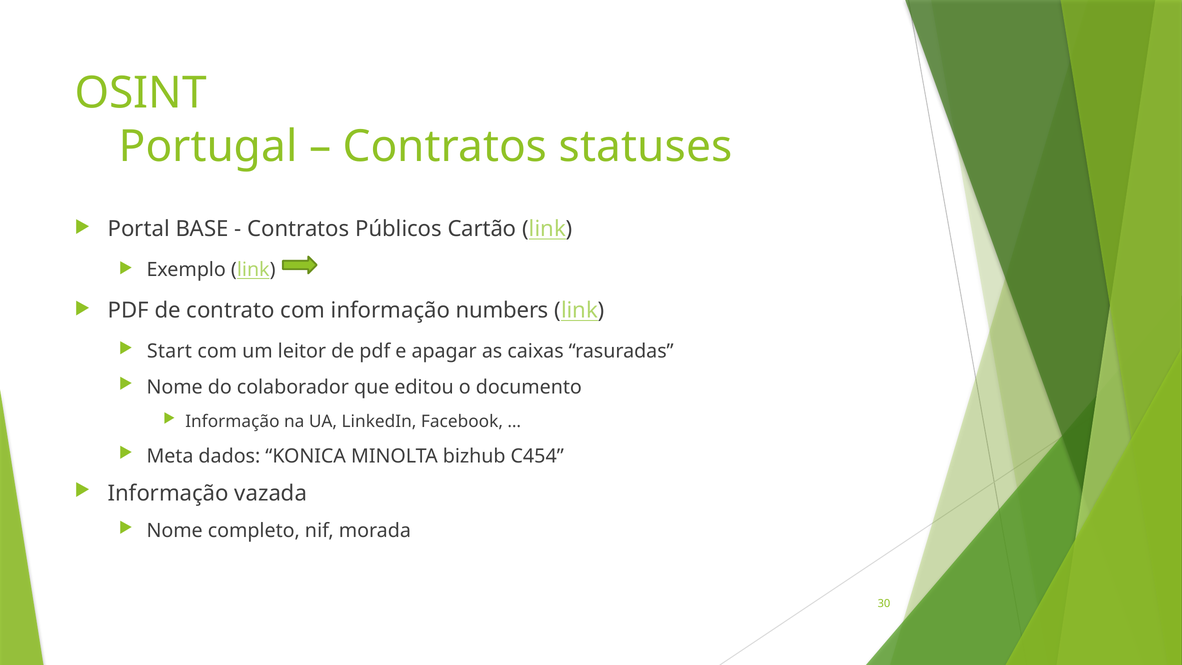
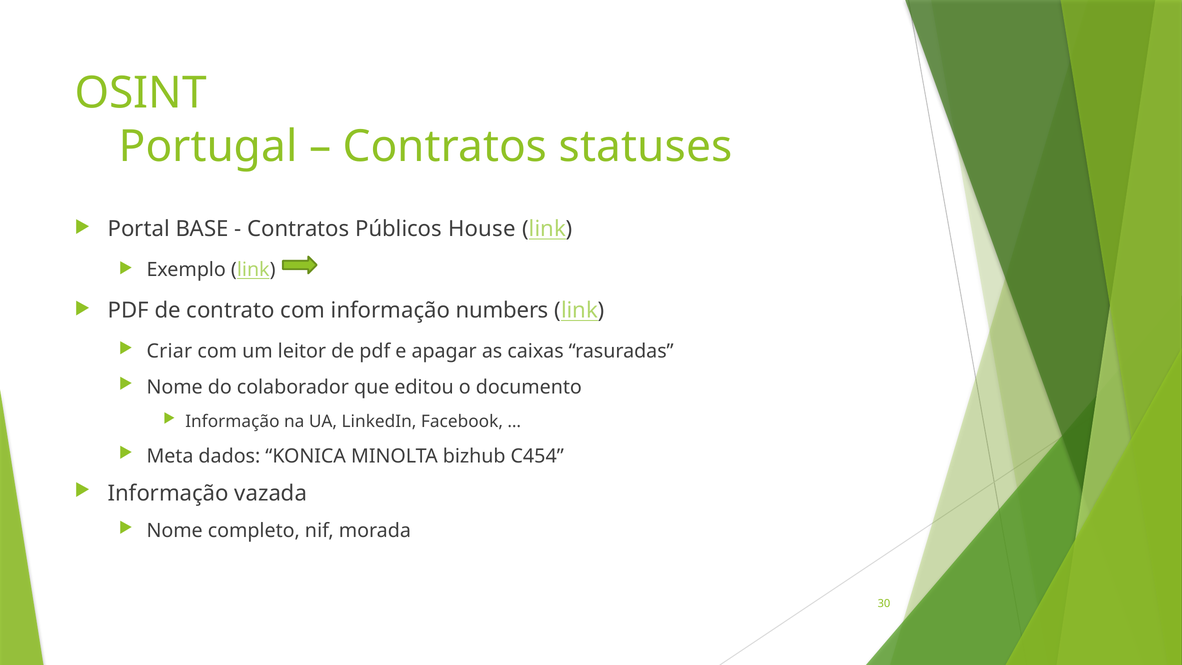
Cartão: Cartão -> House
Start: Start -> Criar
